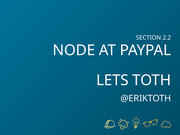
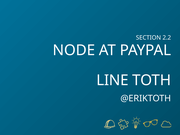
LETS: LETS -> LINE
